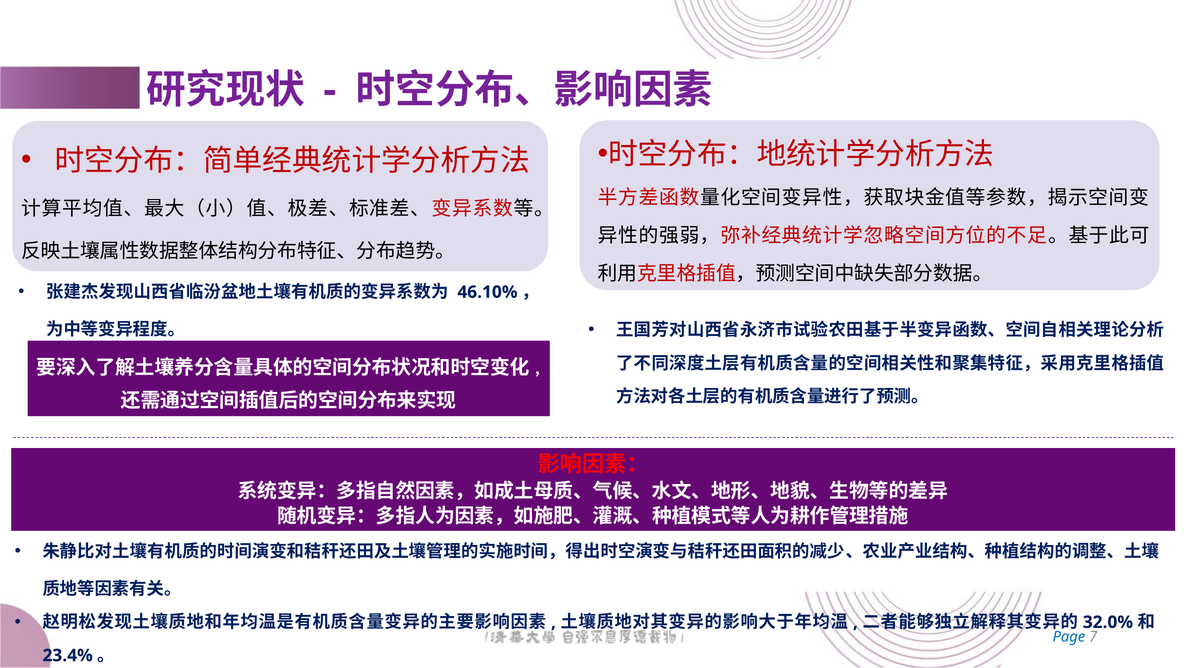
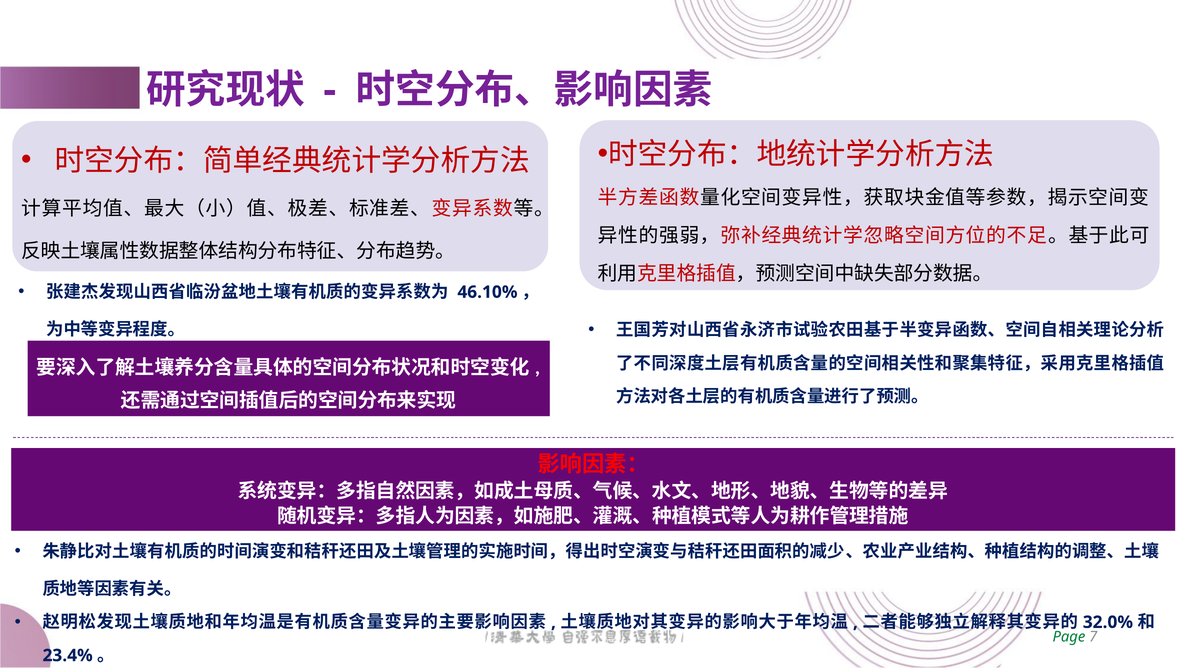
Page colour: blue -> green
